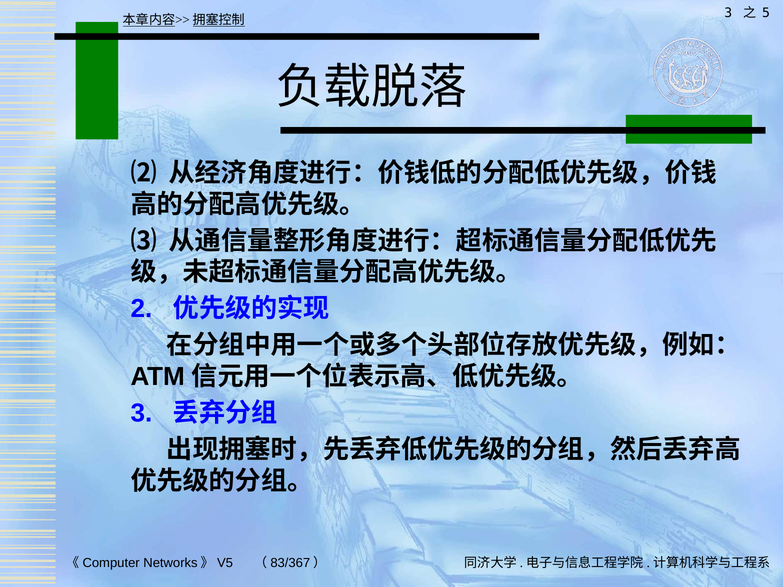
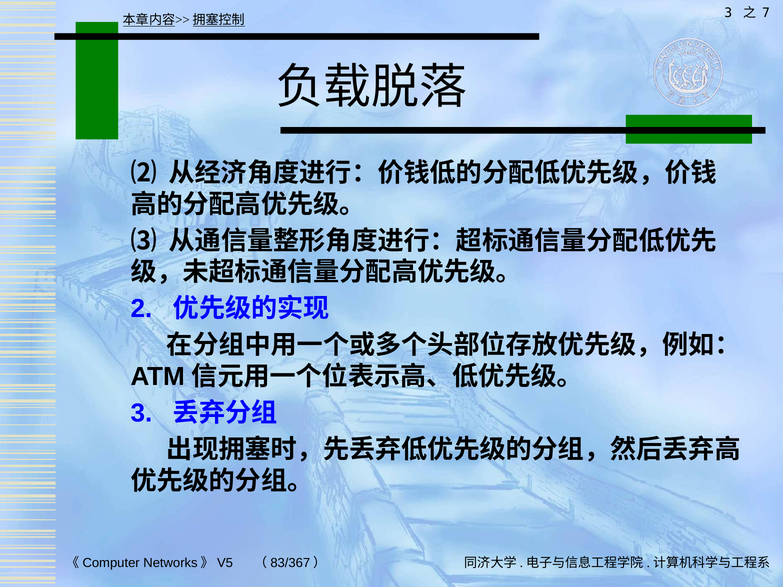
5: 5 -> 7
